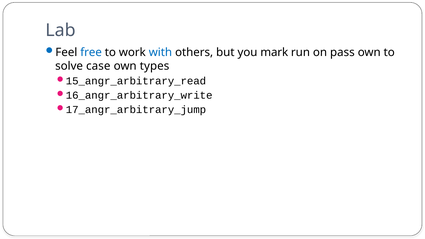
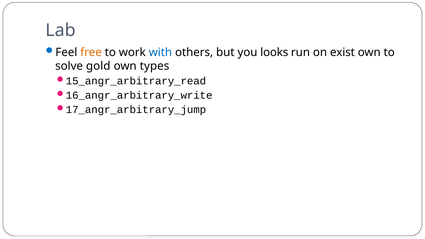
free colour: blue -> orange
mark: mark -> looks
pass: pass -> exist
case: case -> gold
